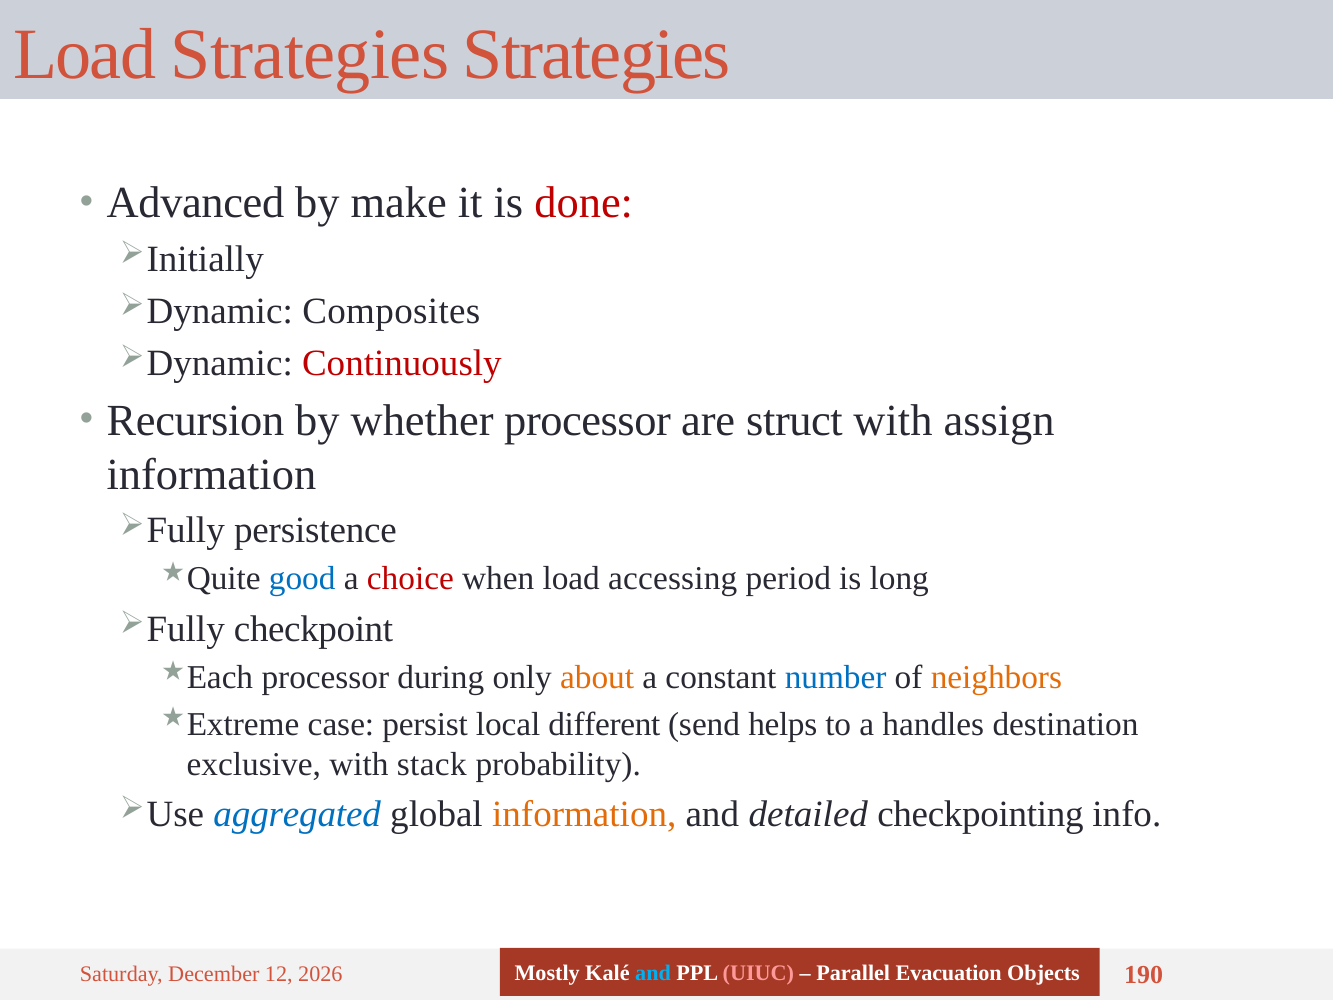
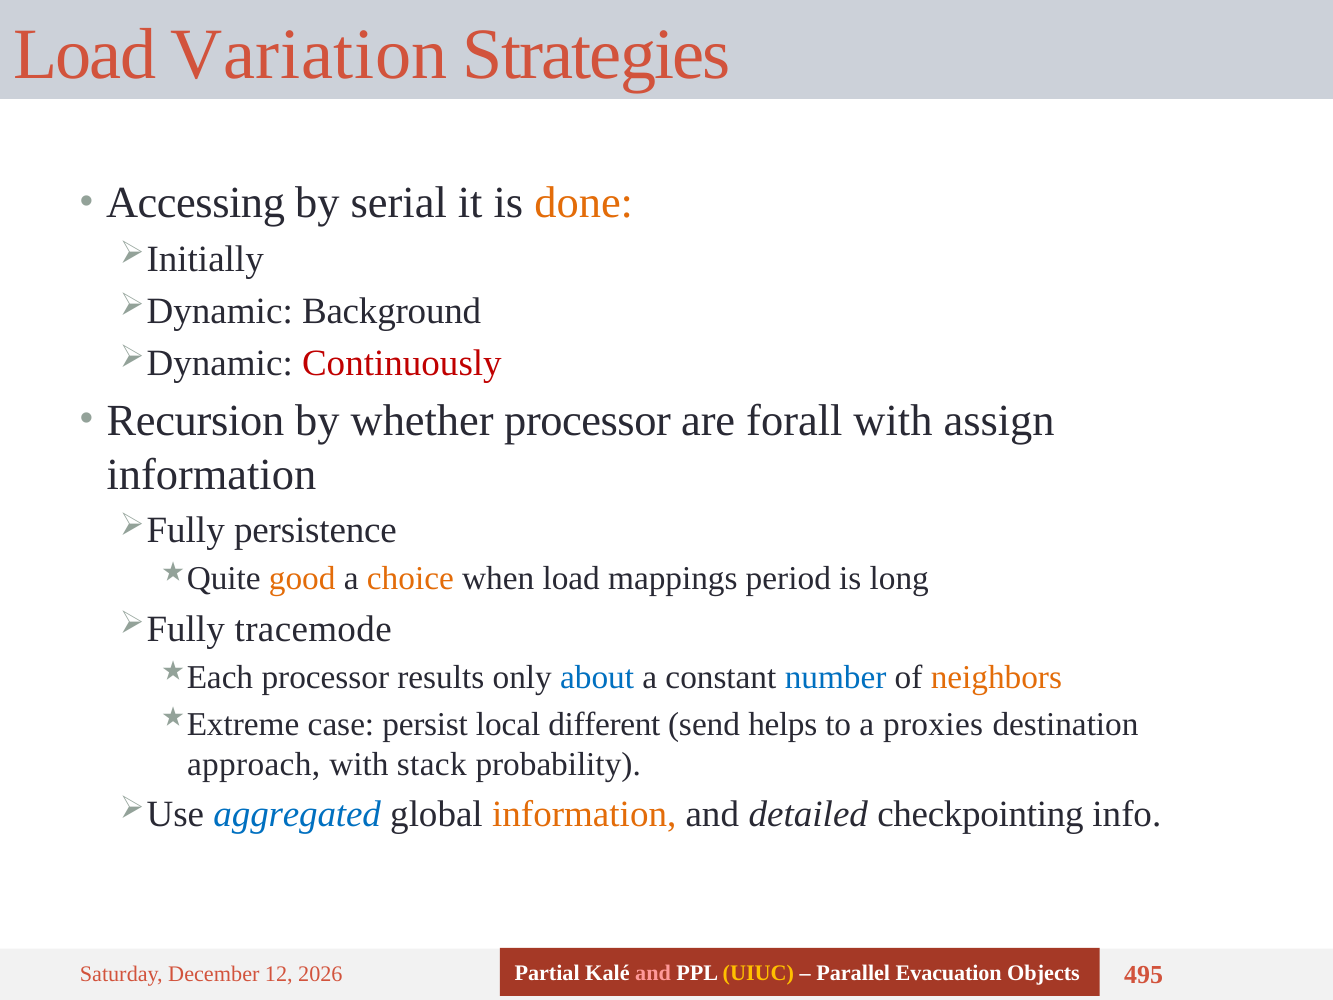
Load Strategies: Strategies -> Variation
Advanced: Advanced -> Accessing
make: make -> serial
done colour: red -> orange
Composites: Composites -> Background
struct: struct -> forall
good colour: blue -> orange
choice colour: red -> orange
accessing: accessing -> mappings
checkpoint: checkpoint -> tracemode
during: during -> results
about colour: orange -> blue
handles: handles -> proxies
exclusive: exclusive -> approach
Mostly: Mostly -> Partial
and at (653, 973) colour: light blue -> pink
UIUC colour: pink -> yellow
190: 190 -> 495
